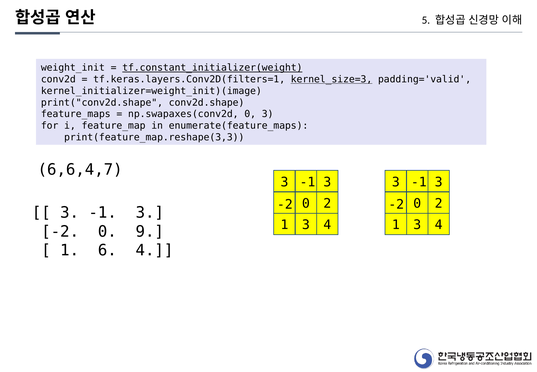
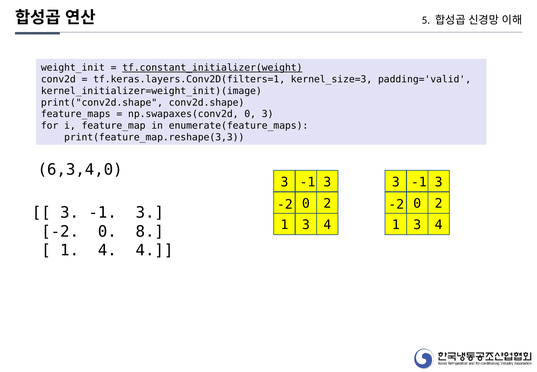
kernel_size=3 underline: present -> none
6,6,4,7: 6,6,4,7 -> 6,3,4,0
9: 9 -> 8
1 6: 6 -> 4
